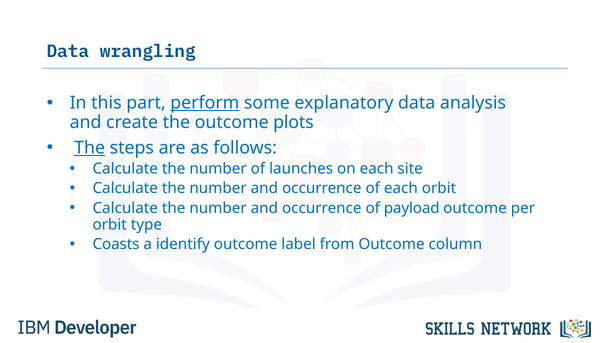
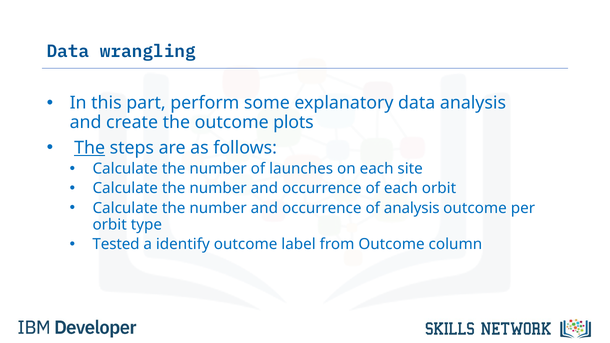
perform underline: present -> none
of payload: payload -> analysis
Coasts: Coasts -> Tested
